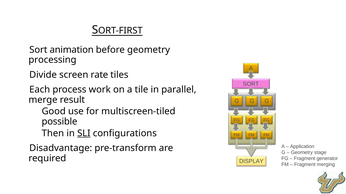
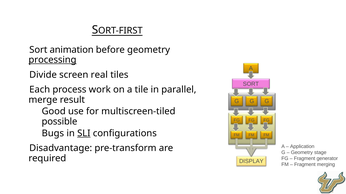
processing underline: none -> present
rate: rate -> real
Then: Then -> Bugs
